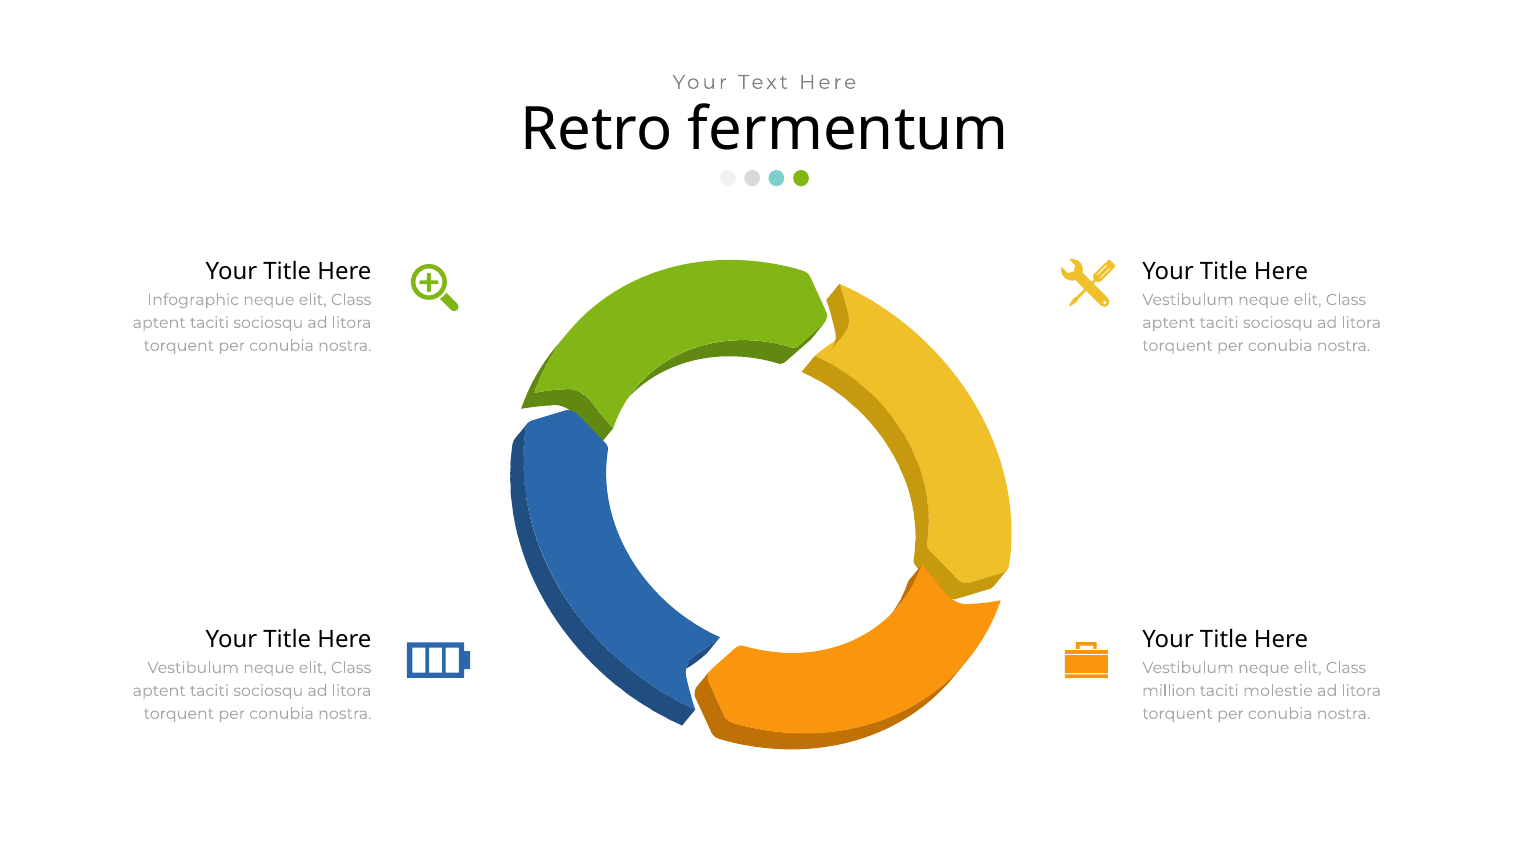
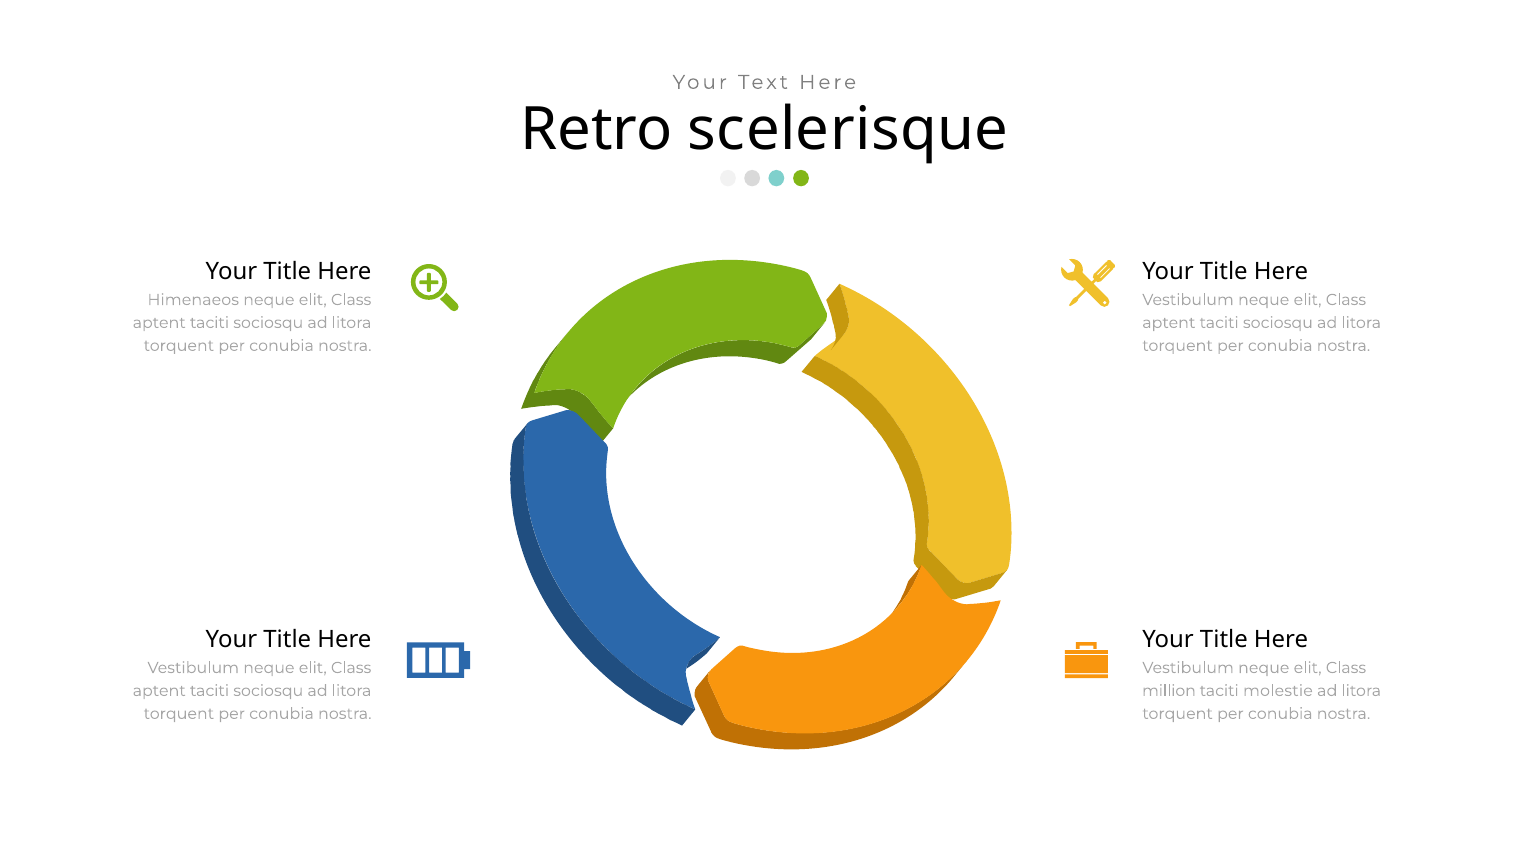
fermentum: fermentum -> scelerisque
Infographic: Infographic -> Himenaeos
